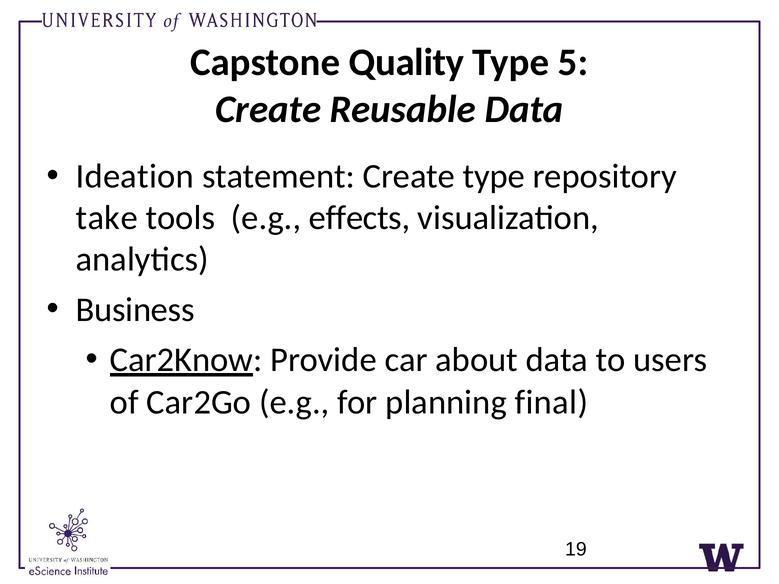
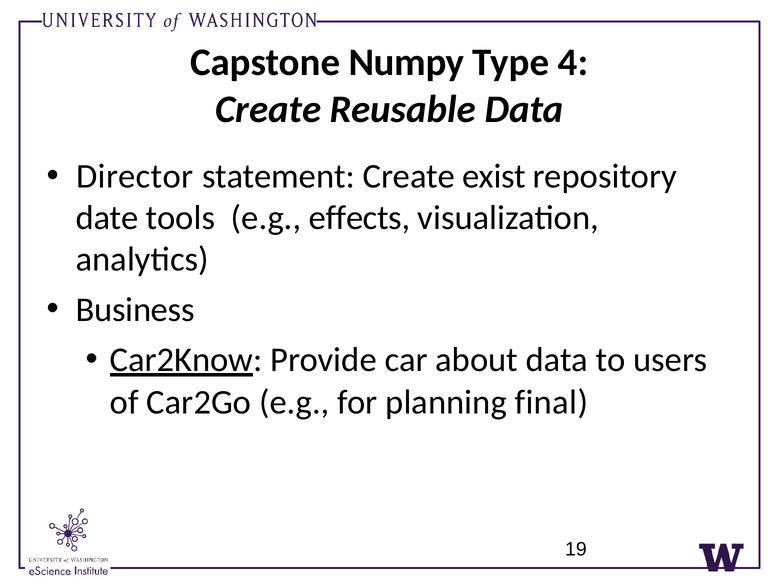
Quality: Quality -> Numpy
5: 5 -> 4
Ideation: Ideation -> Director
Create type: type -> exist
take: take -> date
